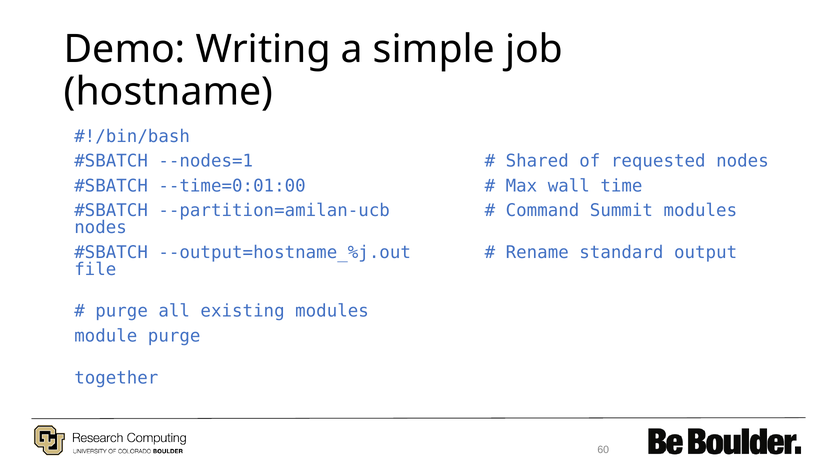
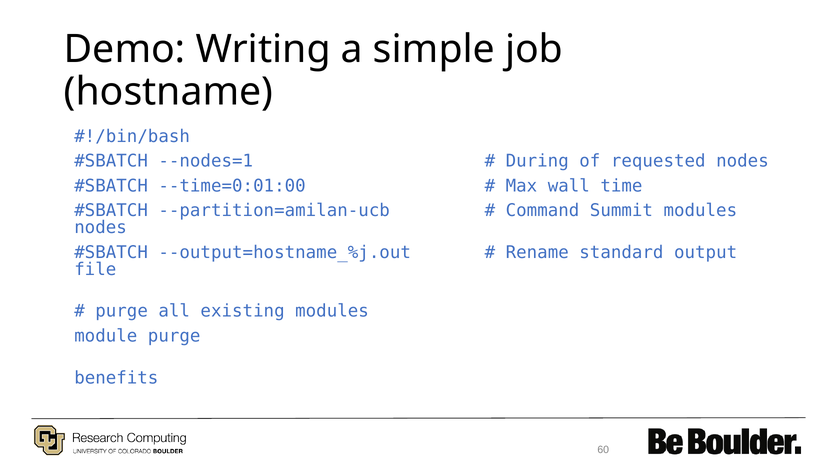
Shared: Shared -> During
together: together -> benefits
